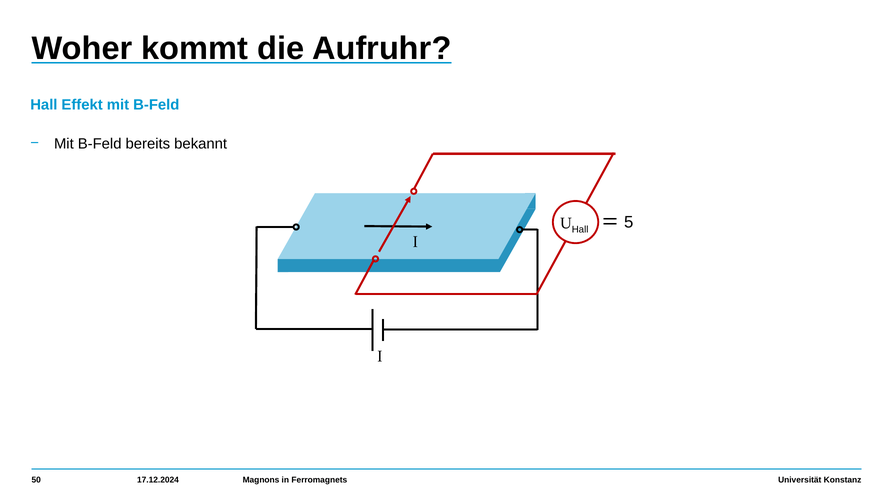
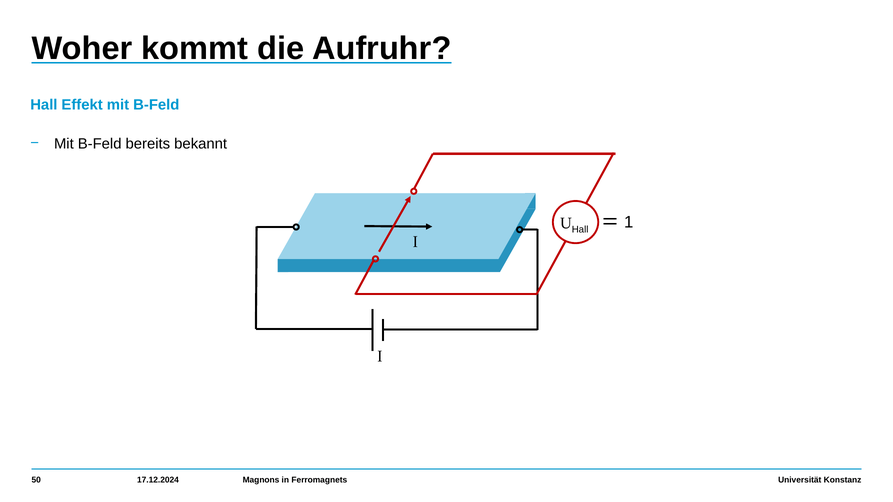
5: 5 -> 1
